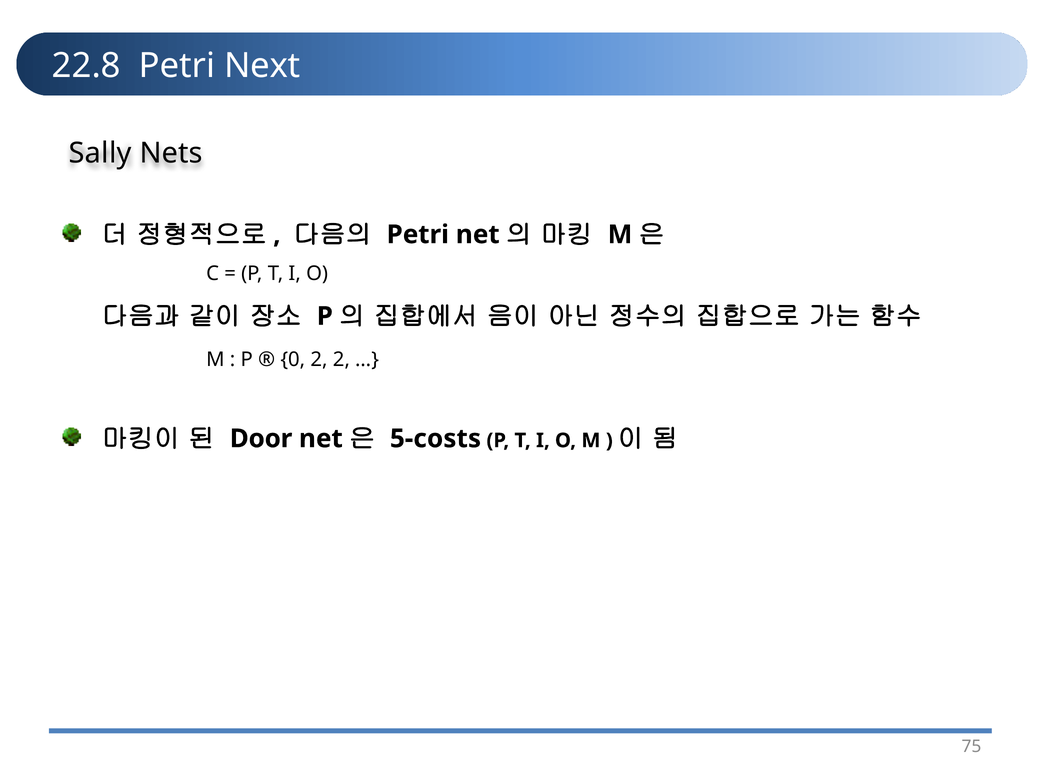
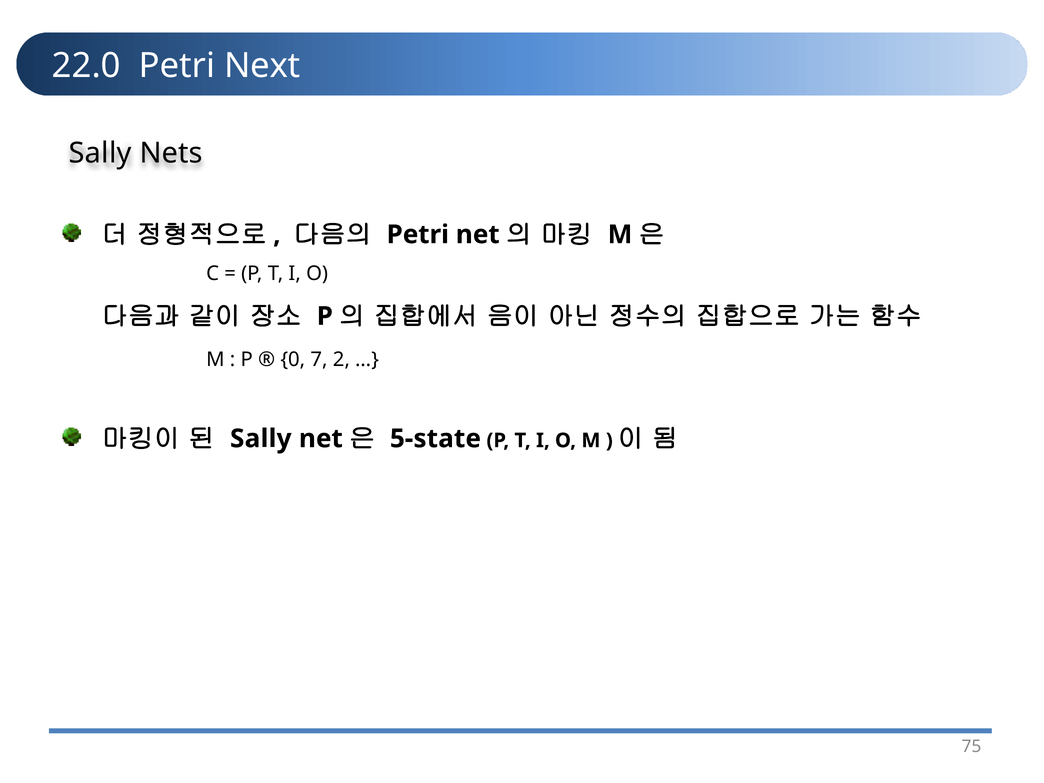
22.8: 22.8 -> 22.0
0 2: 2 -> 7
Door at (261, 439): Door -> Sally
5-costs: 5-costs -> 5-state
